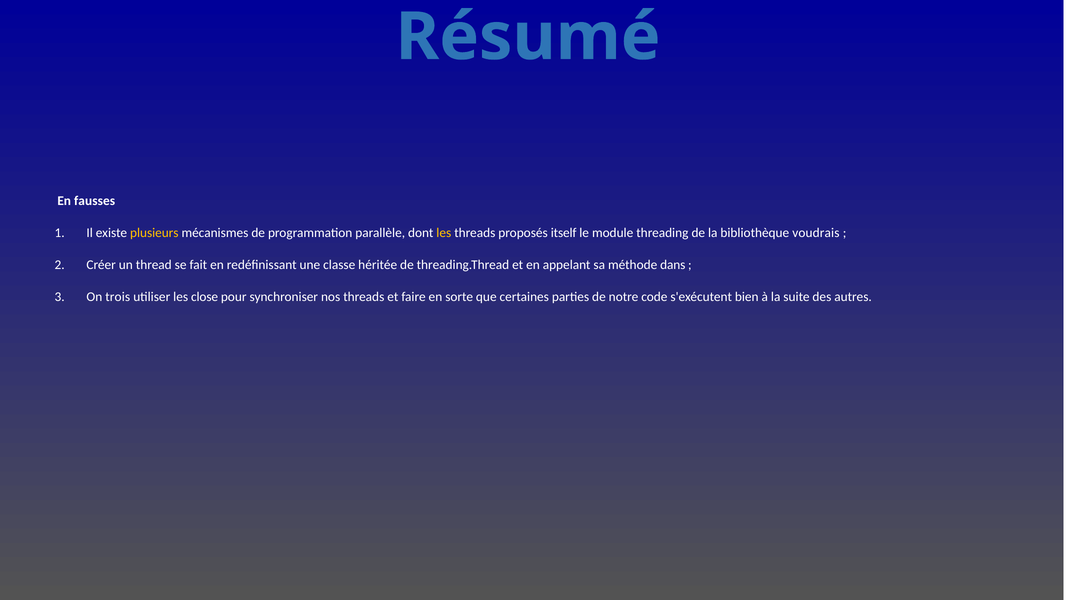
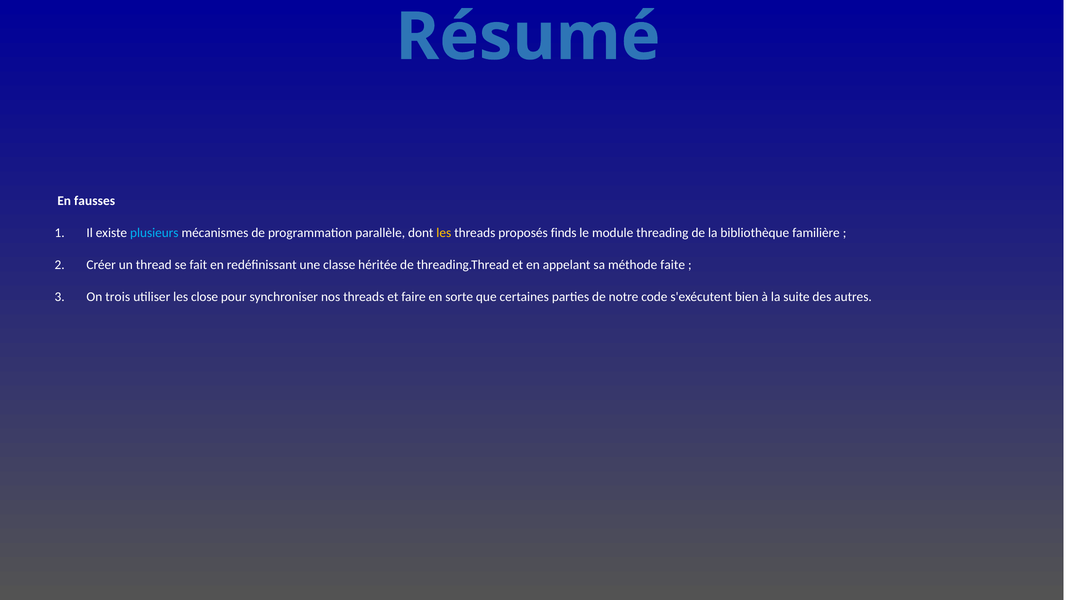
plusieurs colour: yellow -> light blue
itself: itself -> finds
voudrais: voudrais -> familière
dans: dans -> faite
